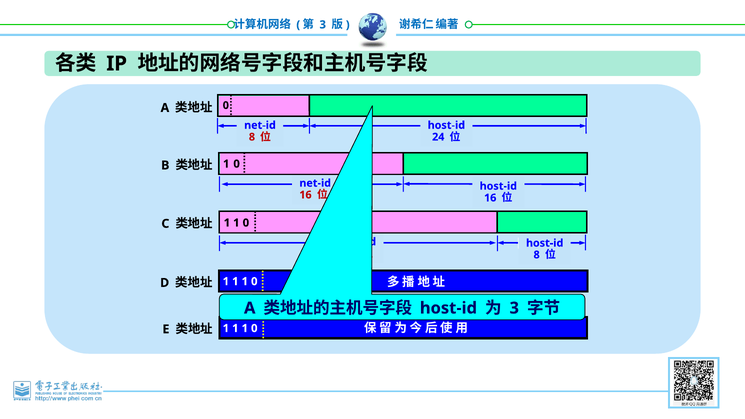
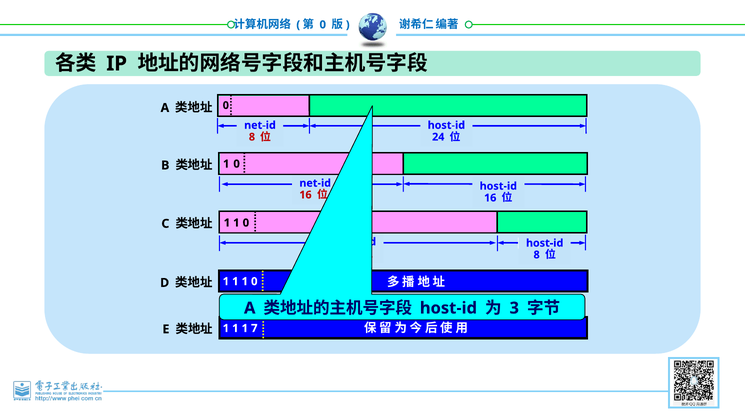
3 at (323, 25): 3 -> 0
0 at (254, 328): 0 -> 7
